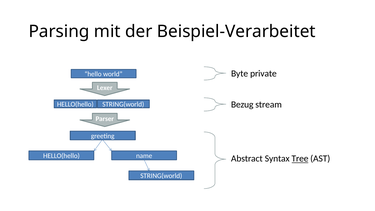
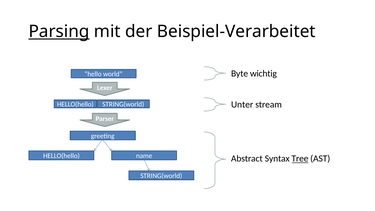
Parsing underline: none -> present
private: private -> wichtig
Bezug: Bezug -> Unter
